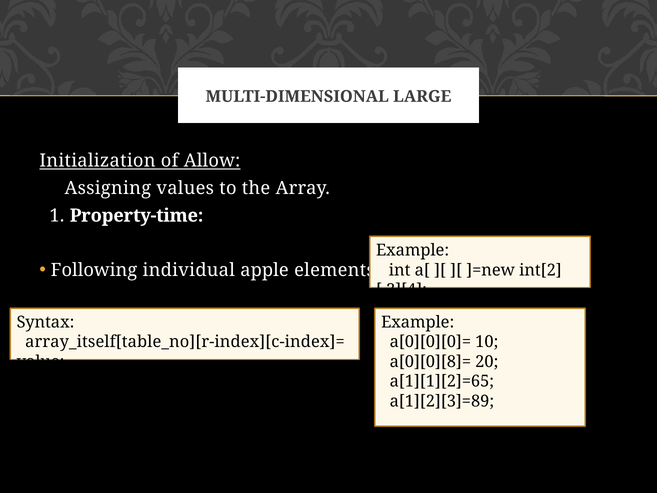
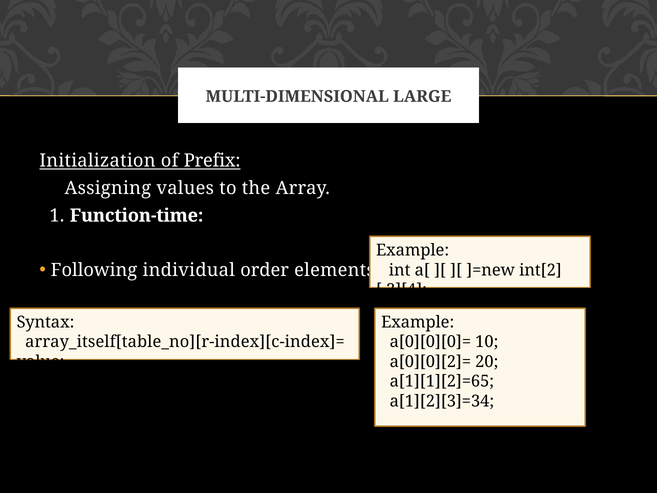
Allow: Allow -> Prefix
Property-time: Property-time -> Function-time
apple: apple -> order
a[0][0][8]=: a[0][0][8]= -> a[0][0][2]=
a[1][2][3]=89: a[1][2][3]=89 -> a[1][2][3]=34
